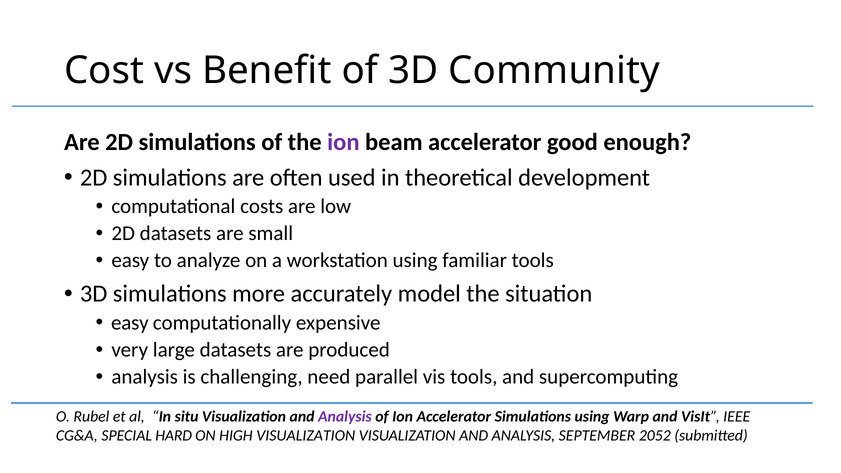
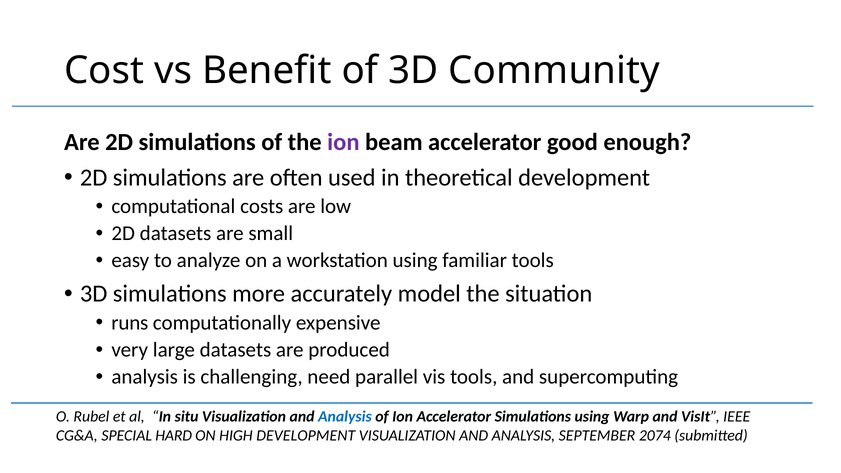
easy at (130, 323): easy -> runs
Analysis at (345, 417) colour: purple -> blue
HIGH VISUALIZATION: VISUALIZATION -> DEVELOPMENT
2052: 2052 -> 2074
